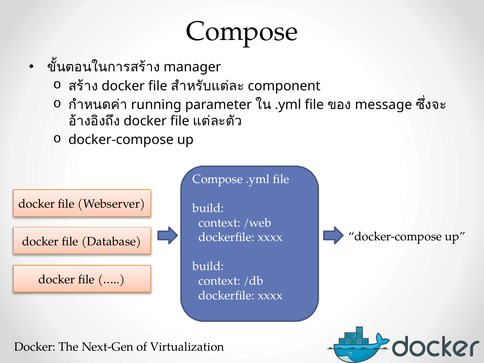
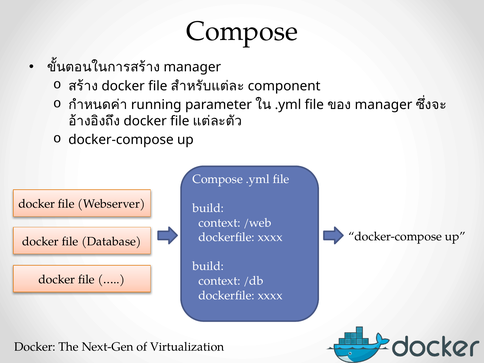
message at (383, 105): message -> manager
